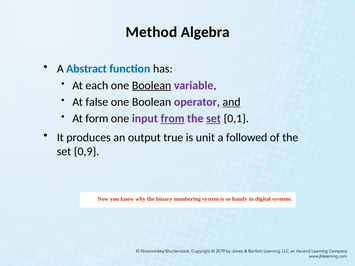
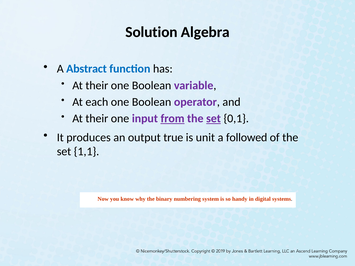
Method: Method -> Solution
each at (97, 85): each -> their
Boolean at (152, 85) underline: present -> none
false: false -> each
and underline: present -> none
form at (97, 119): form -> their
0,9: 0,9 -> 1,1
